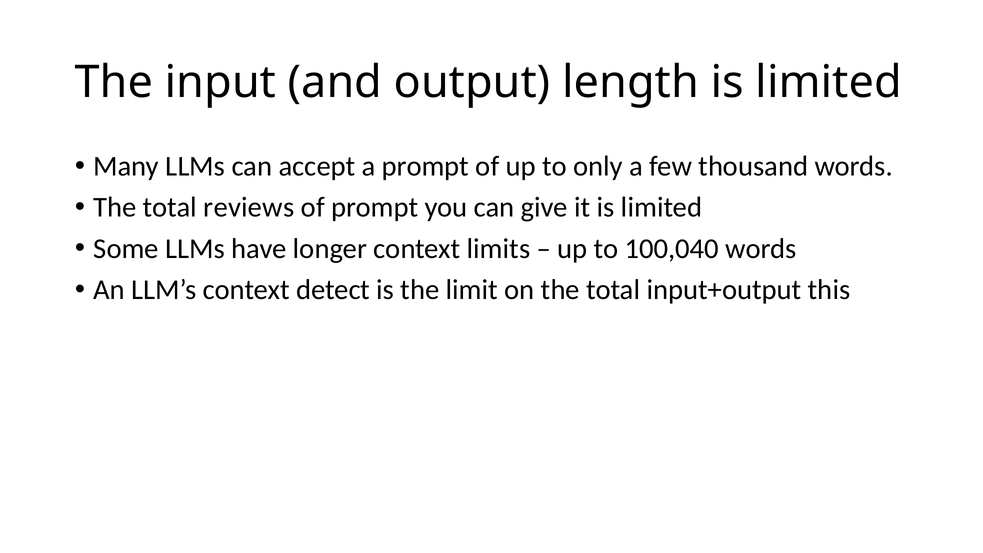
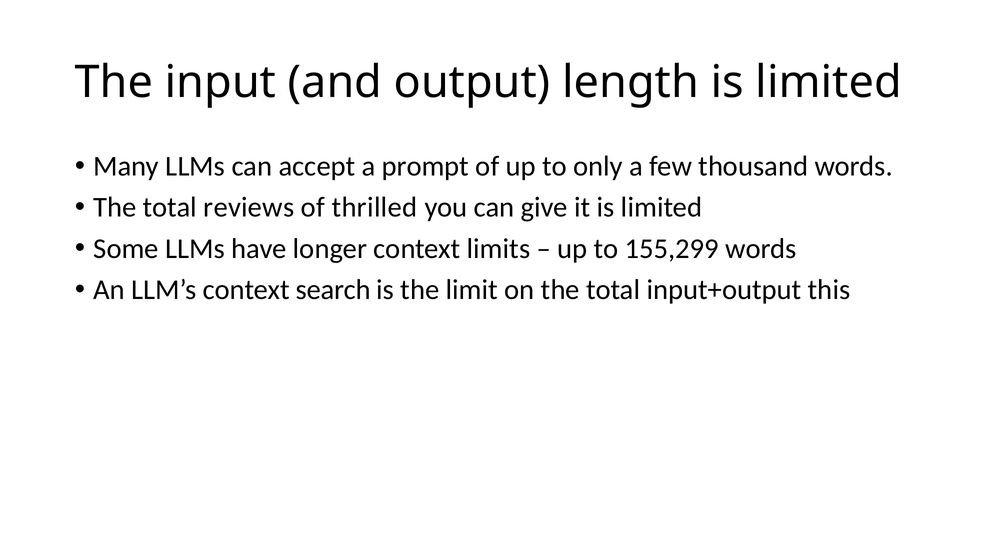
of prompt: prompt -> thrilled
100,040: 100,040 -> 155,299
detect: detect -> search
